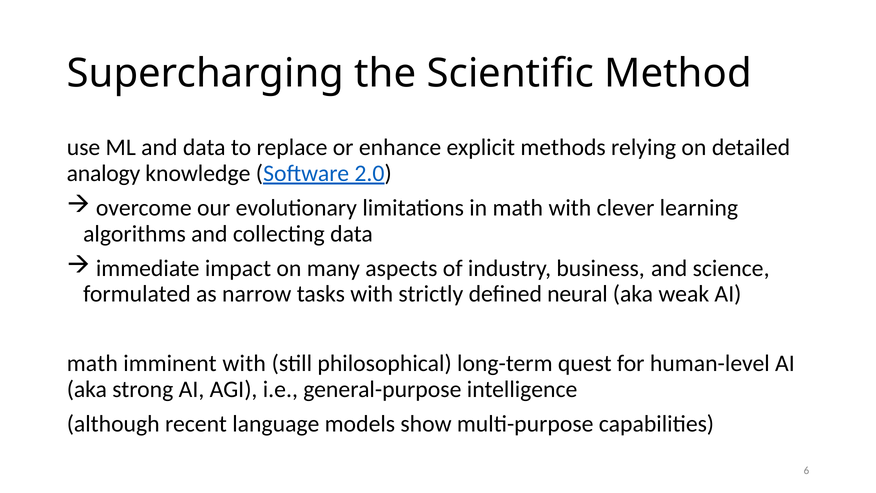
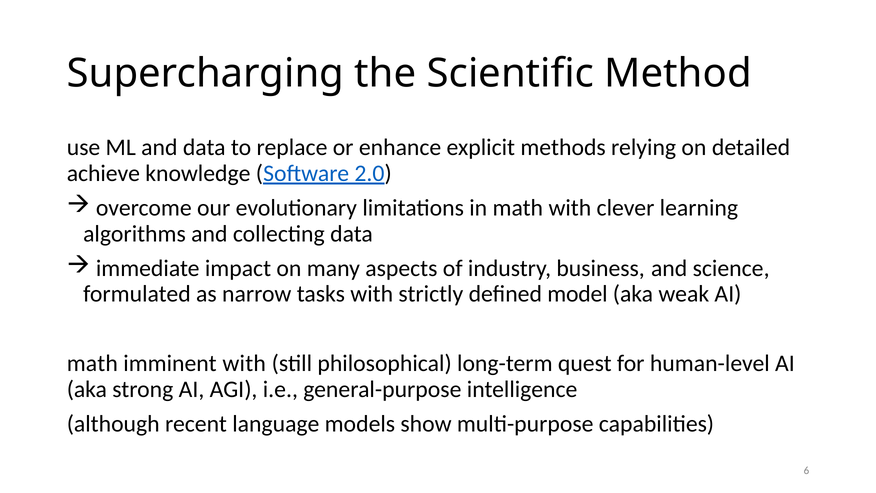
analogy: analogy -> achieve
neural: neural -> model
